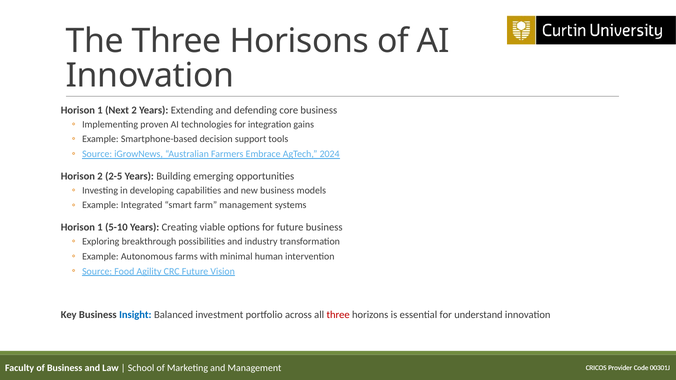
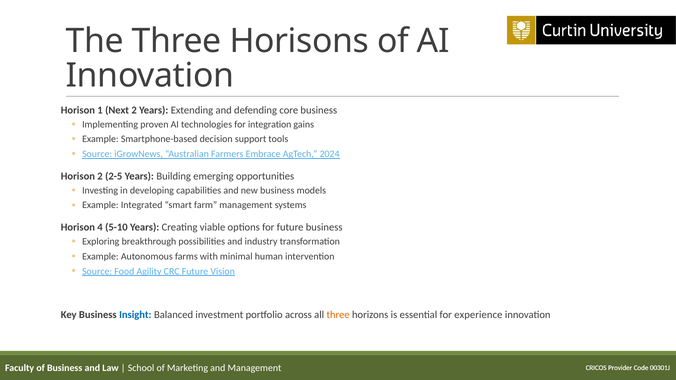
1 at (100, 228): 1 -> 4
three at (338, 315) colour: red -> orange
understand: understand -> experience
